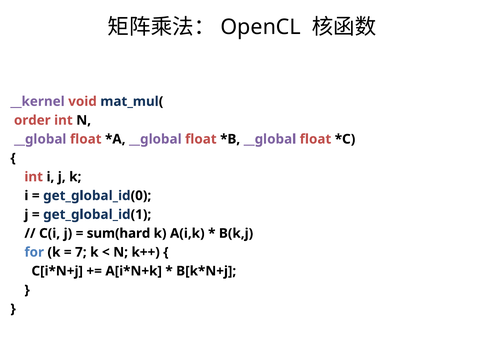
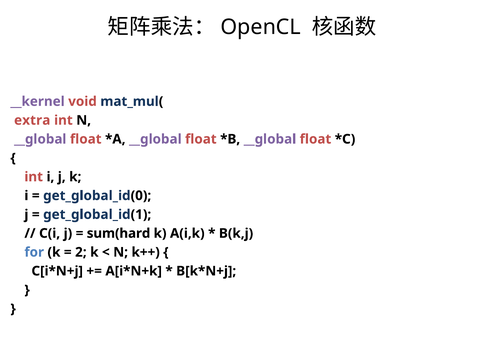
order: order -> extra
7: 7 -> 2
